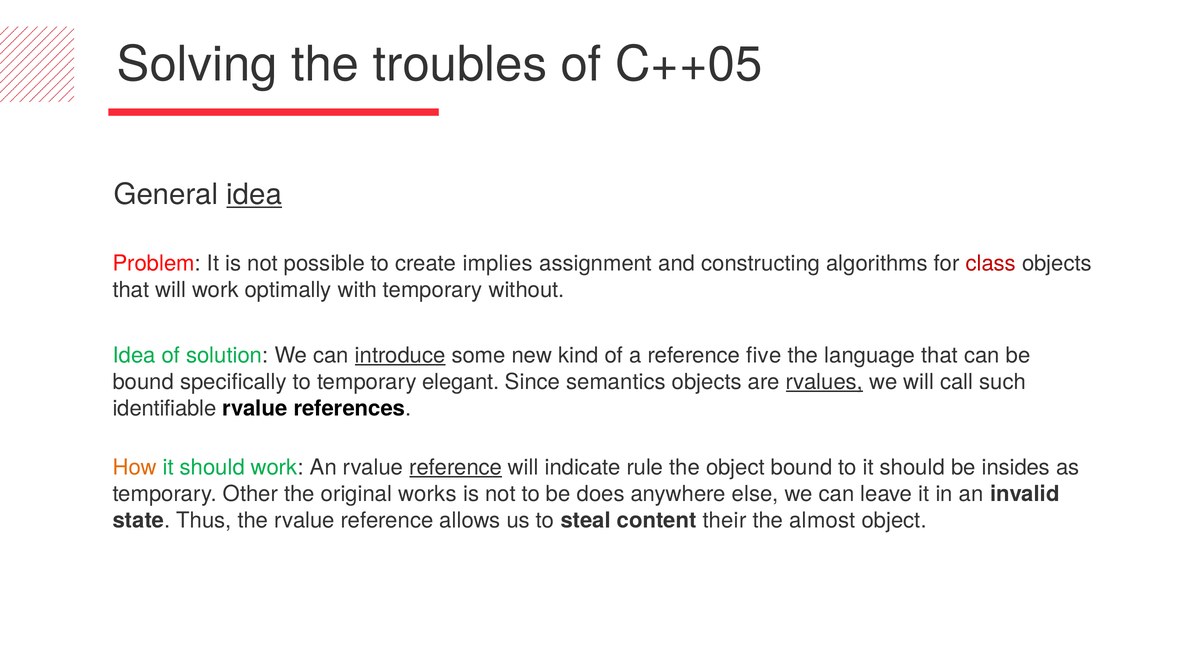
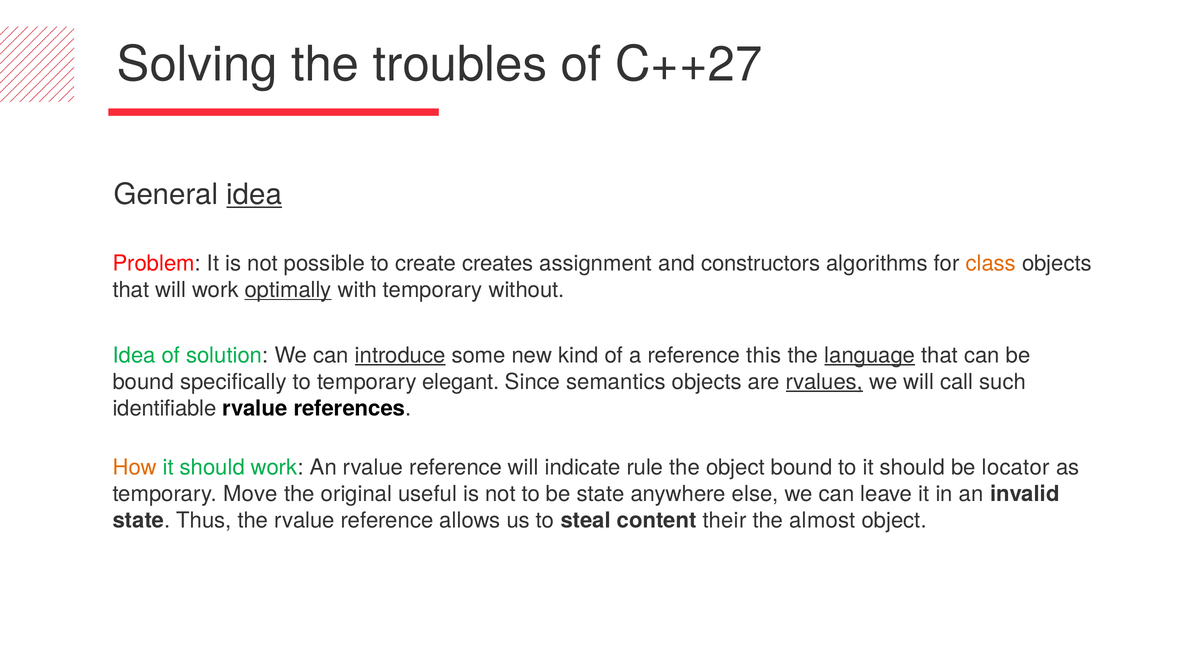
C++05: C++05 -> C++27
implies: implies -> creates
constructing: constructing -> constructors
class colour: red -> orange
optimally underline: none -> present
five: five -> this
language underline: none -> present
reference at (456, 468) underline: present -> none
insides: insides -> locator
Other: Other -> Move
works: works -> useful
be does: does -> state
